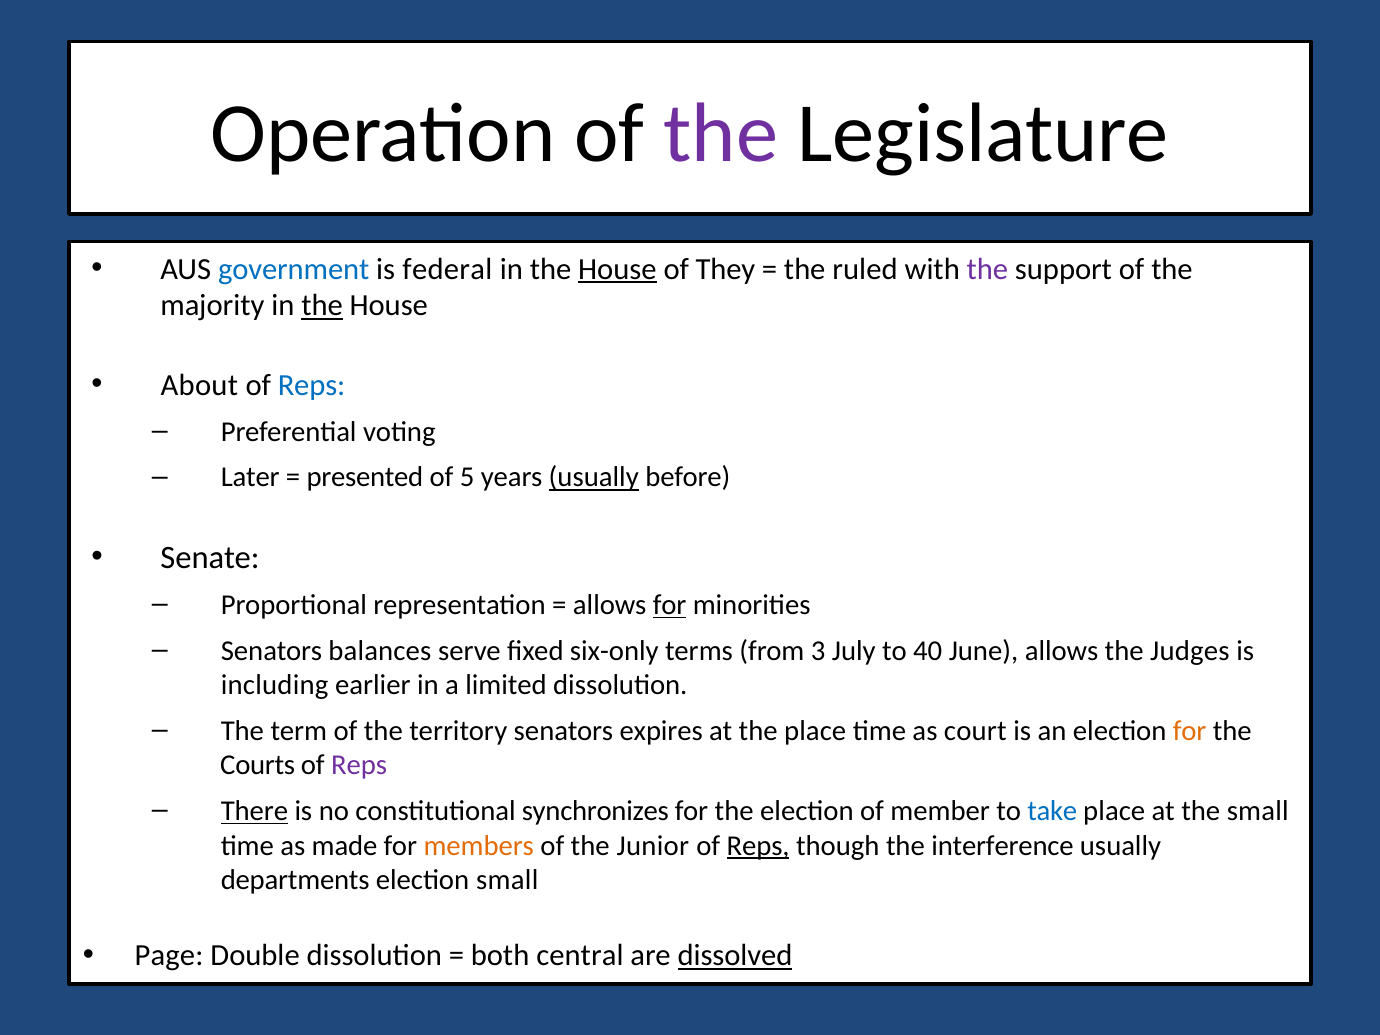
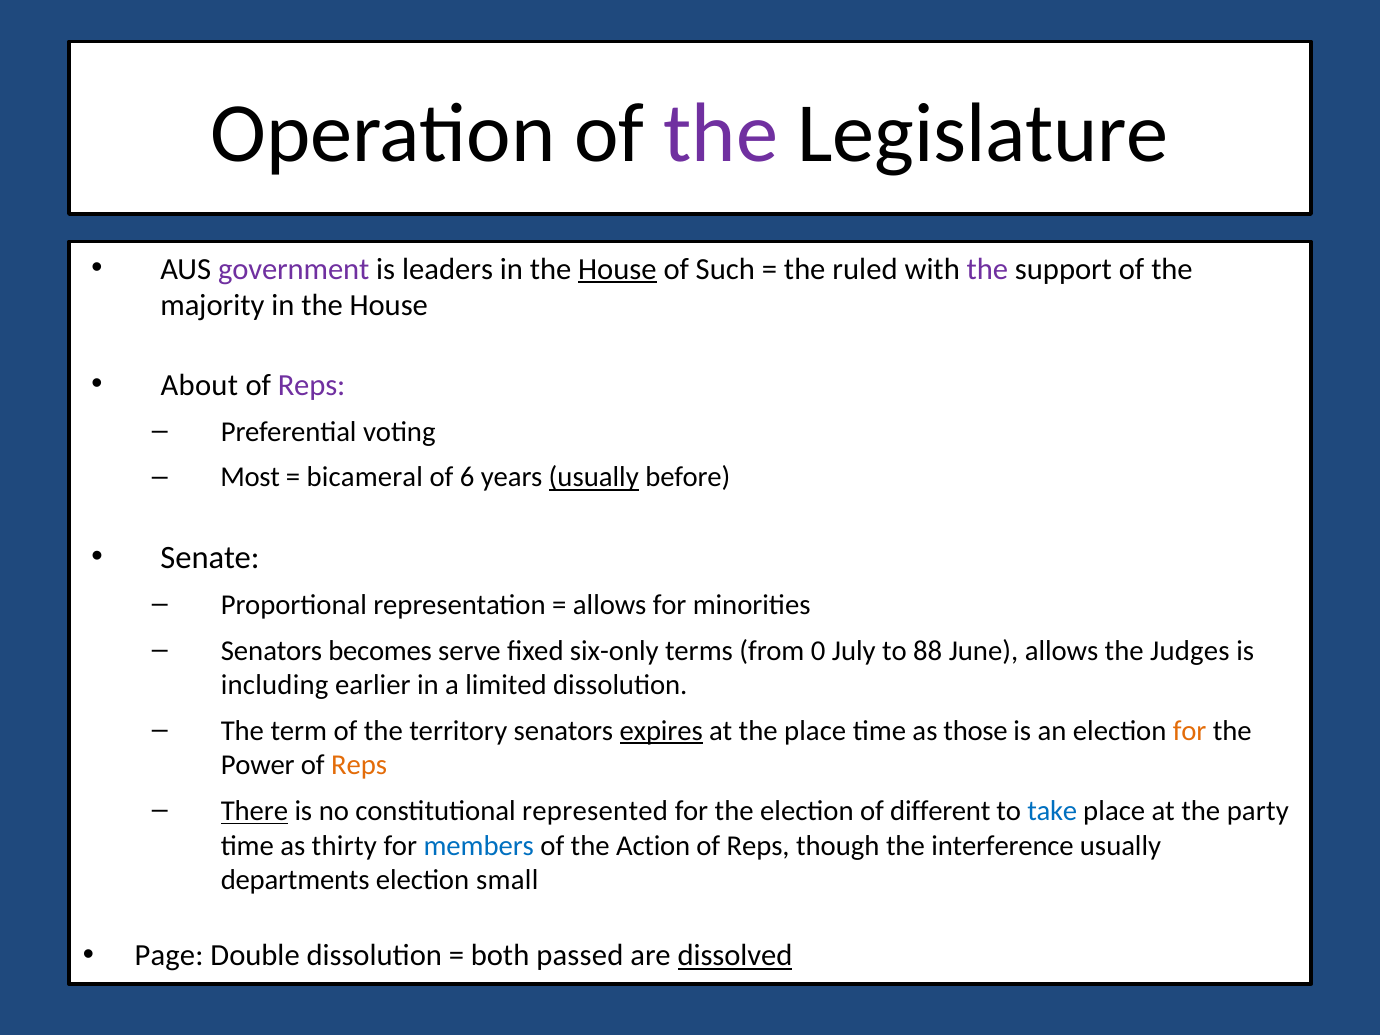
government colour: blue -> purple
federal: federal -> leaders
They: They -> Such
the at (322, 306) underline: present -> none
Reps at (312, 385) colour: blue -> purple
Later: Later -> Most
presented: presented -> bicameral
5: 5 -> 6
for at (670, 605) underline: present -> none
balances: balances -> becomes
3: 3 -> 0
40: 40 -> 88
expires underline: none -> present
court: court -> those
Courts: Courts -> Power
Reps at (359, 765) colour: purple -> orange
synchronizes: synchronizes -> represented
member: member -> different
the small: small -> party
made: made -> thirty
members colour: orange -> blue
Junior: Junior -> Action
Reps at (758, 846) underline: present -> none
central: central -> passed
